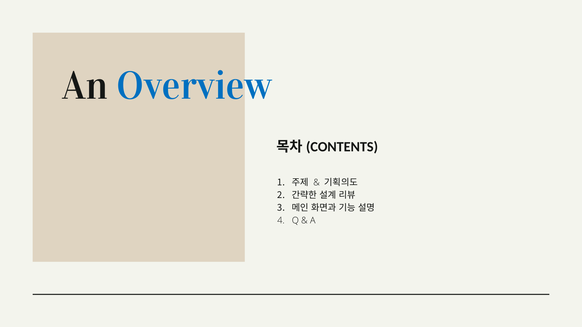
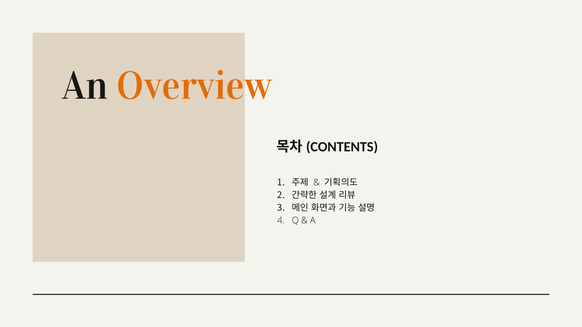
Overview colour: blue -> orange
